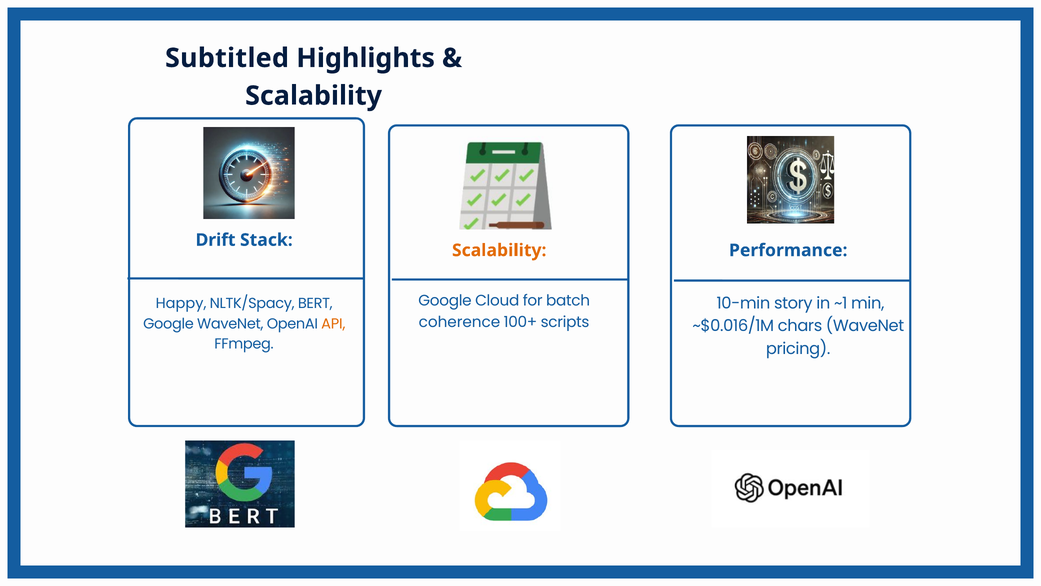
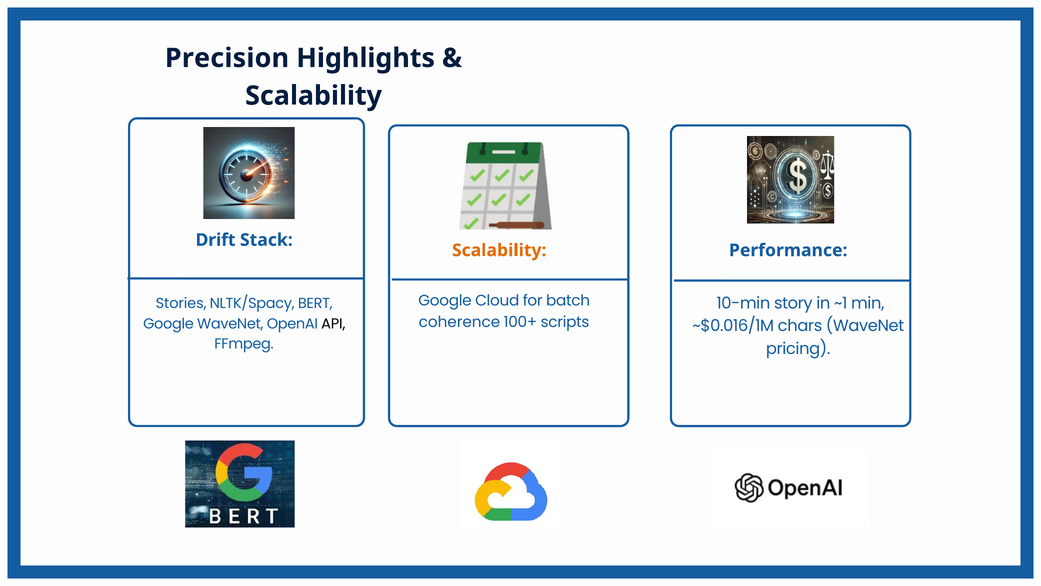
Subtitled: Subtitled -> Precision
Happy: Happy -> Stories
API colour: orange -> black
